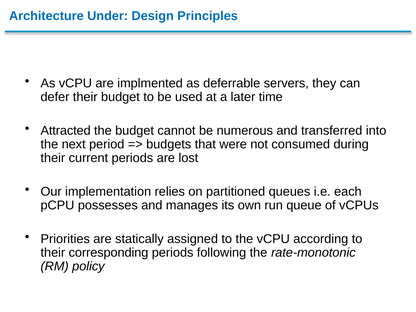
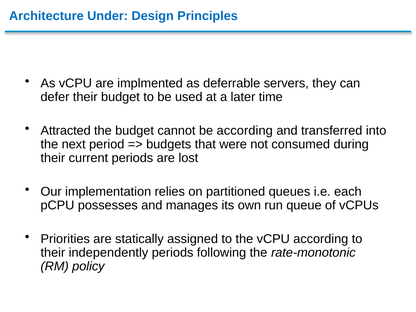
be numerous: numerous -> according
corresponding: corresponding -> independently
